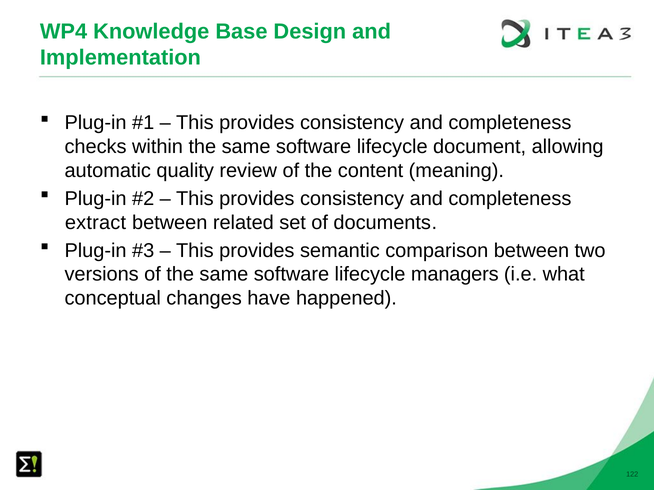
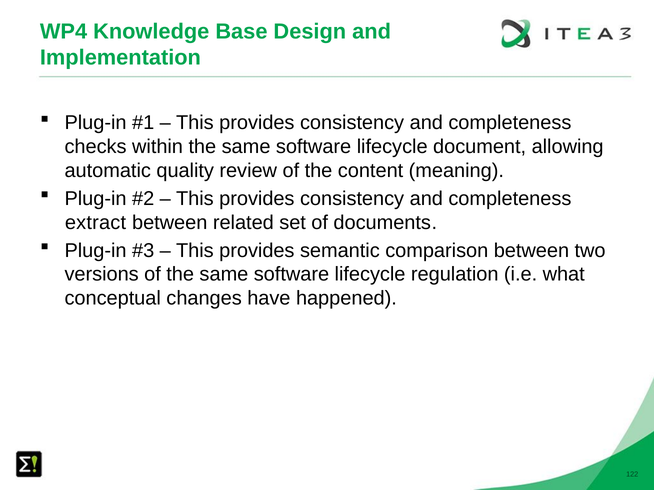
managers: managers -> regulation
